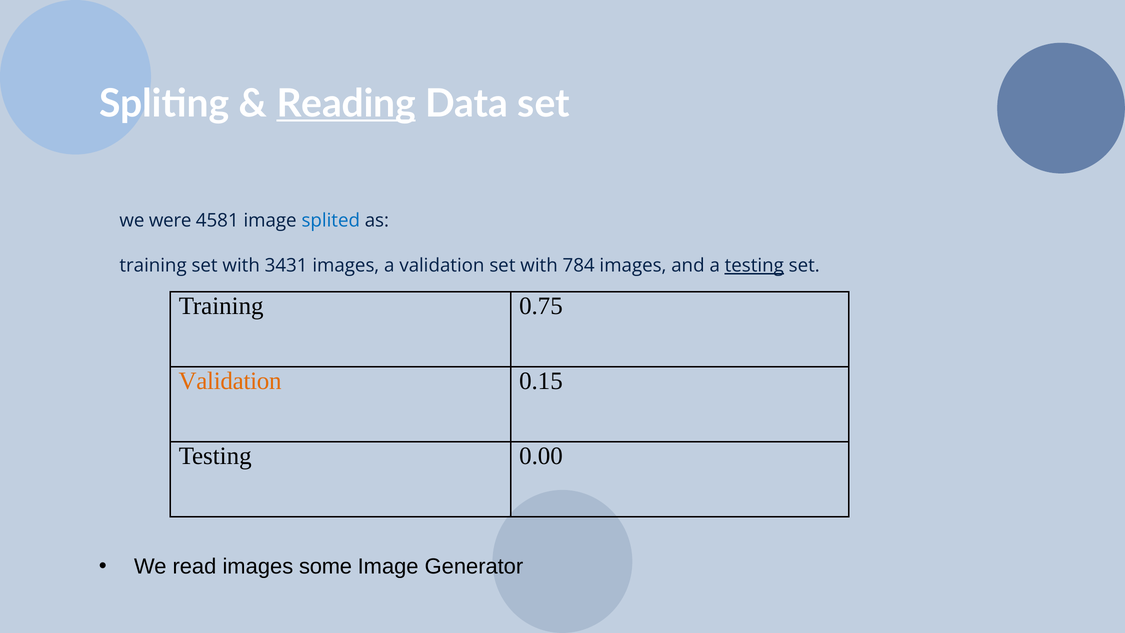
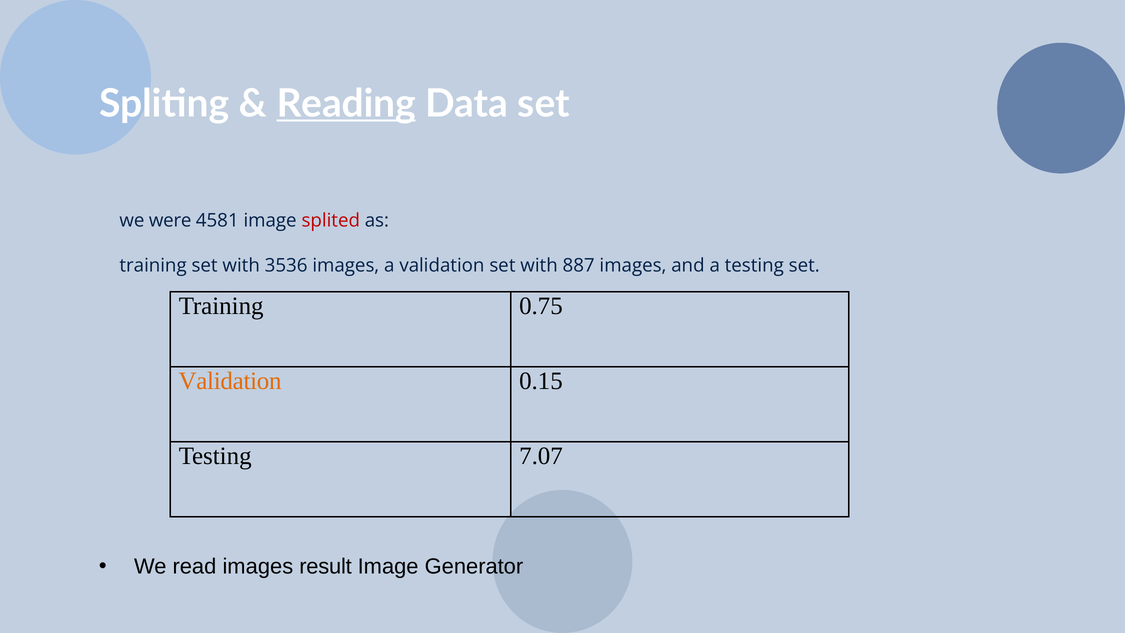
splited colour: blue -> red
3431: 3431 -> 3536
784: 784 -> 887
testing at (754, 266) underline: present -> none
0.00: 0.00 -> 7.07
some: some -> result
